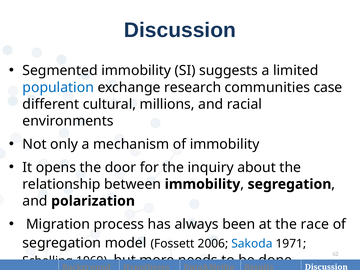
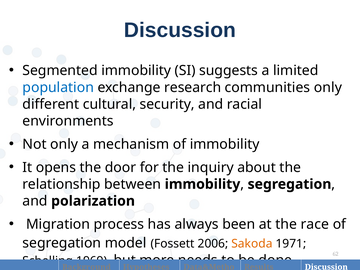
communities case: case -> only
millions: millions -> security
Sakoda colour: blue -> orange
